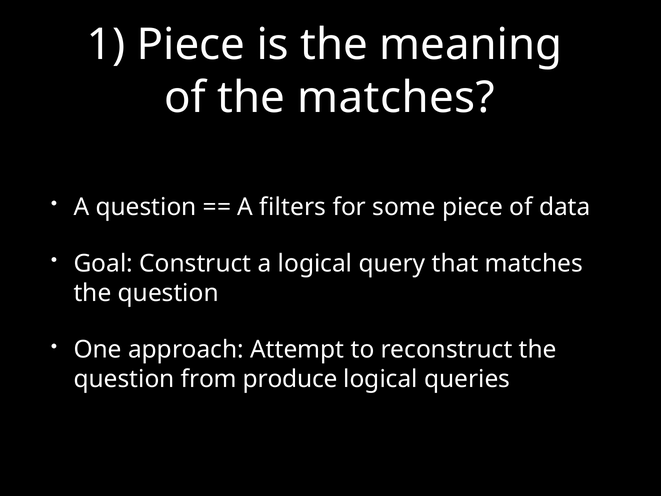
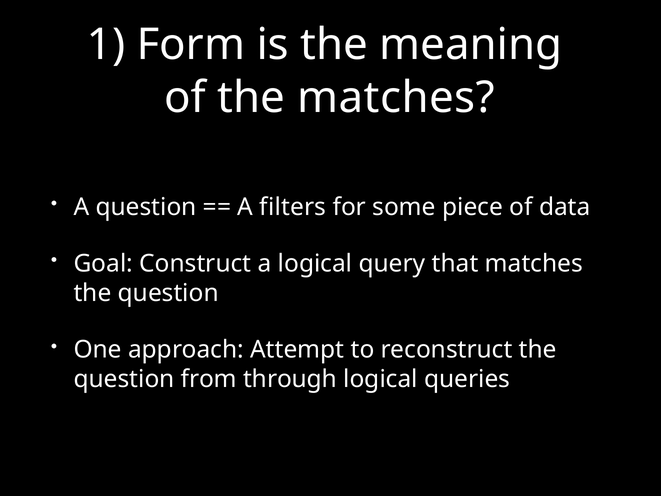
1 Piece: Piece -> Form
produce: produce -> through
